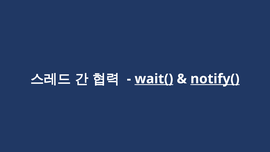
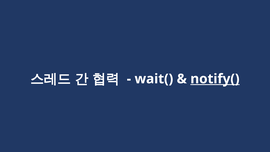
wait( underline: present -> none
